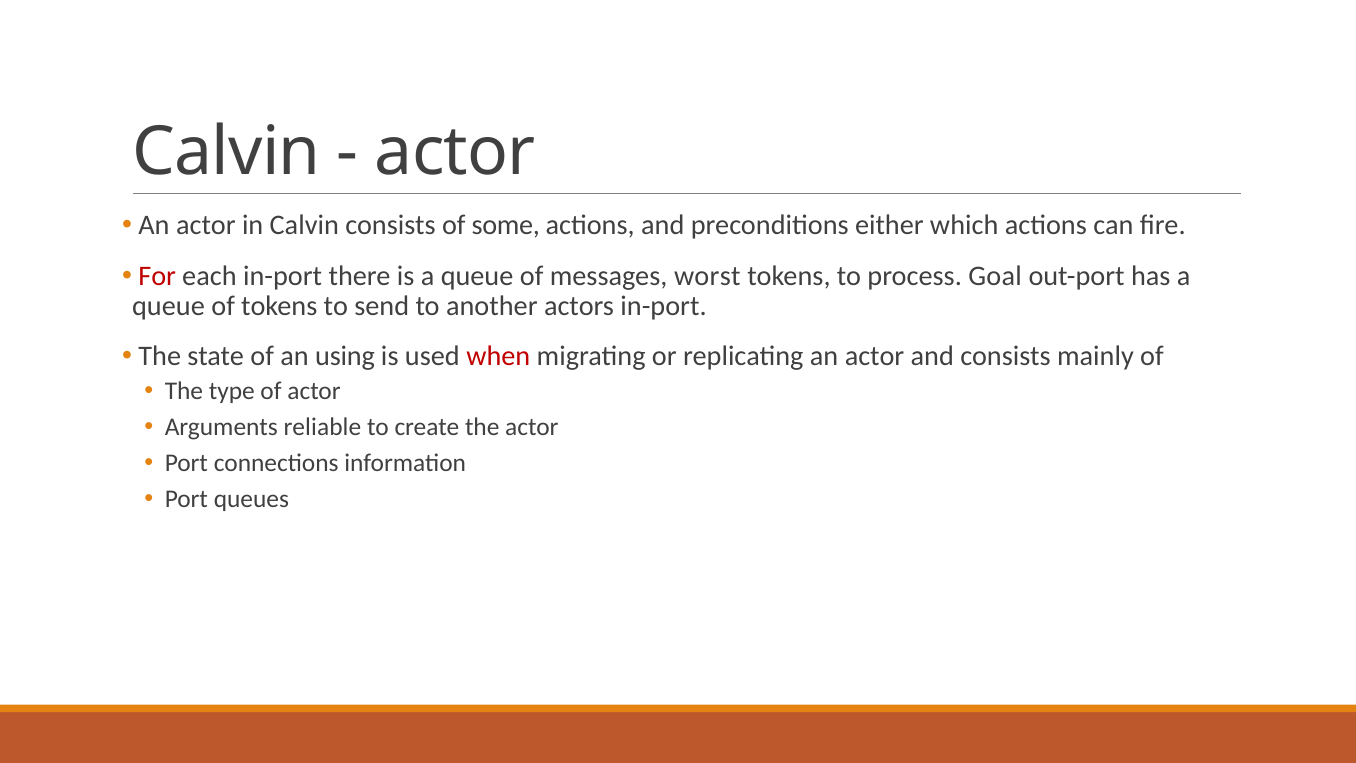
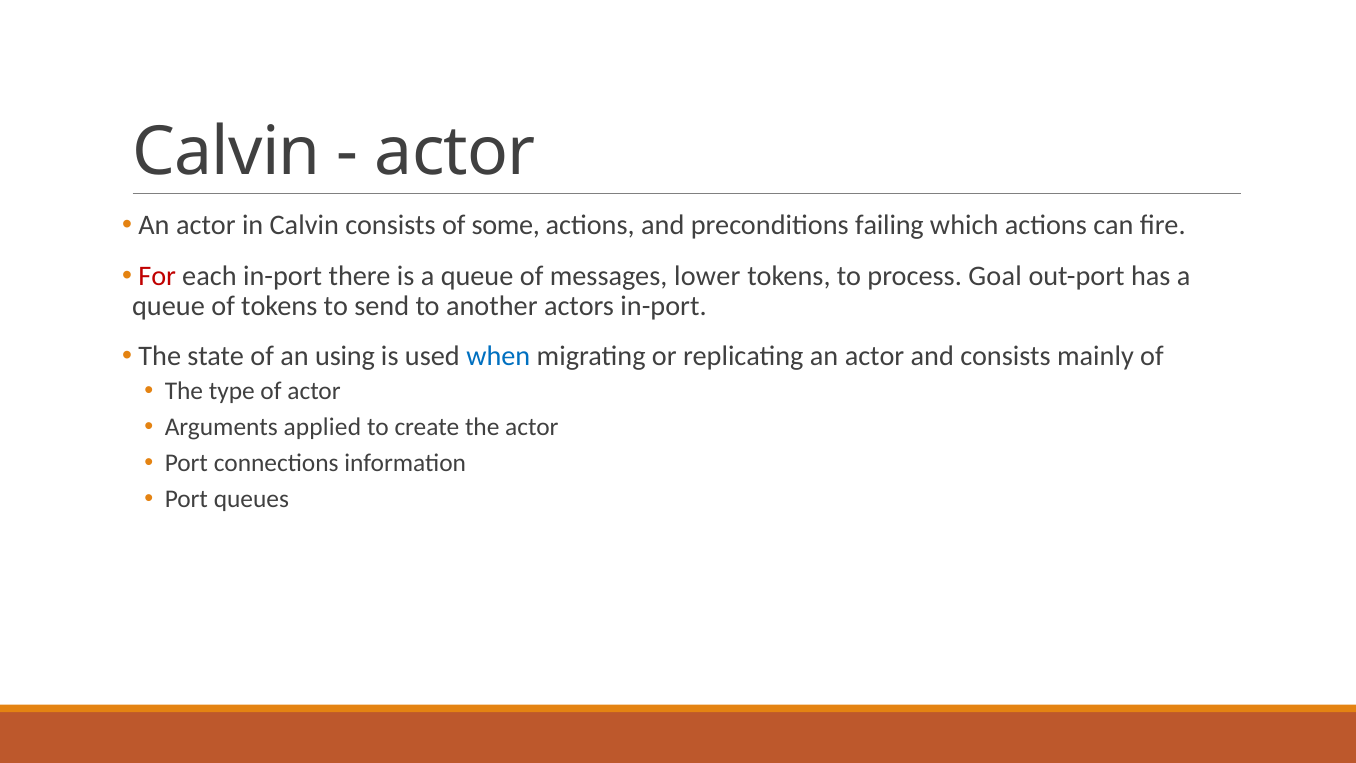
either: either -> failing
worst: worst -> lower
when colour: red -> blue
reliable: reliable -> applied
